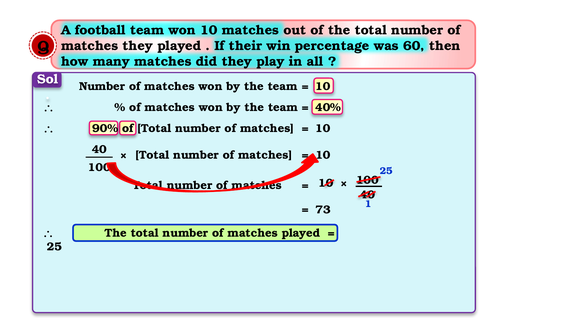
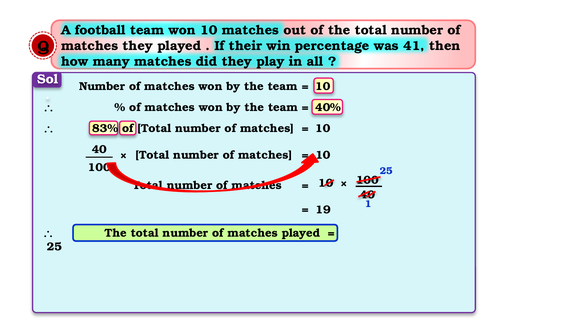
60: 60 -> 41
90%: 90% -> 83%
73: 73 -> 19
